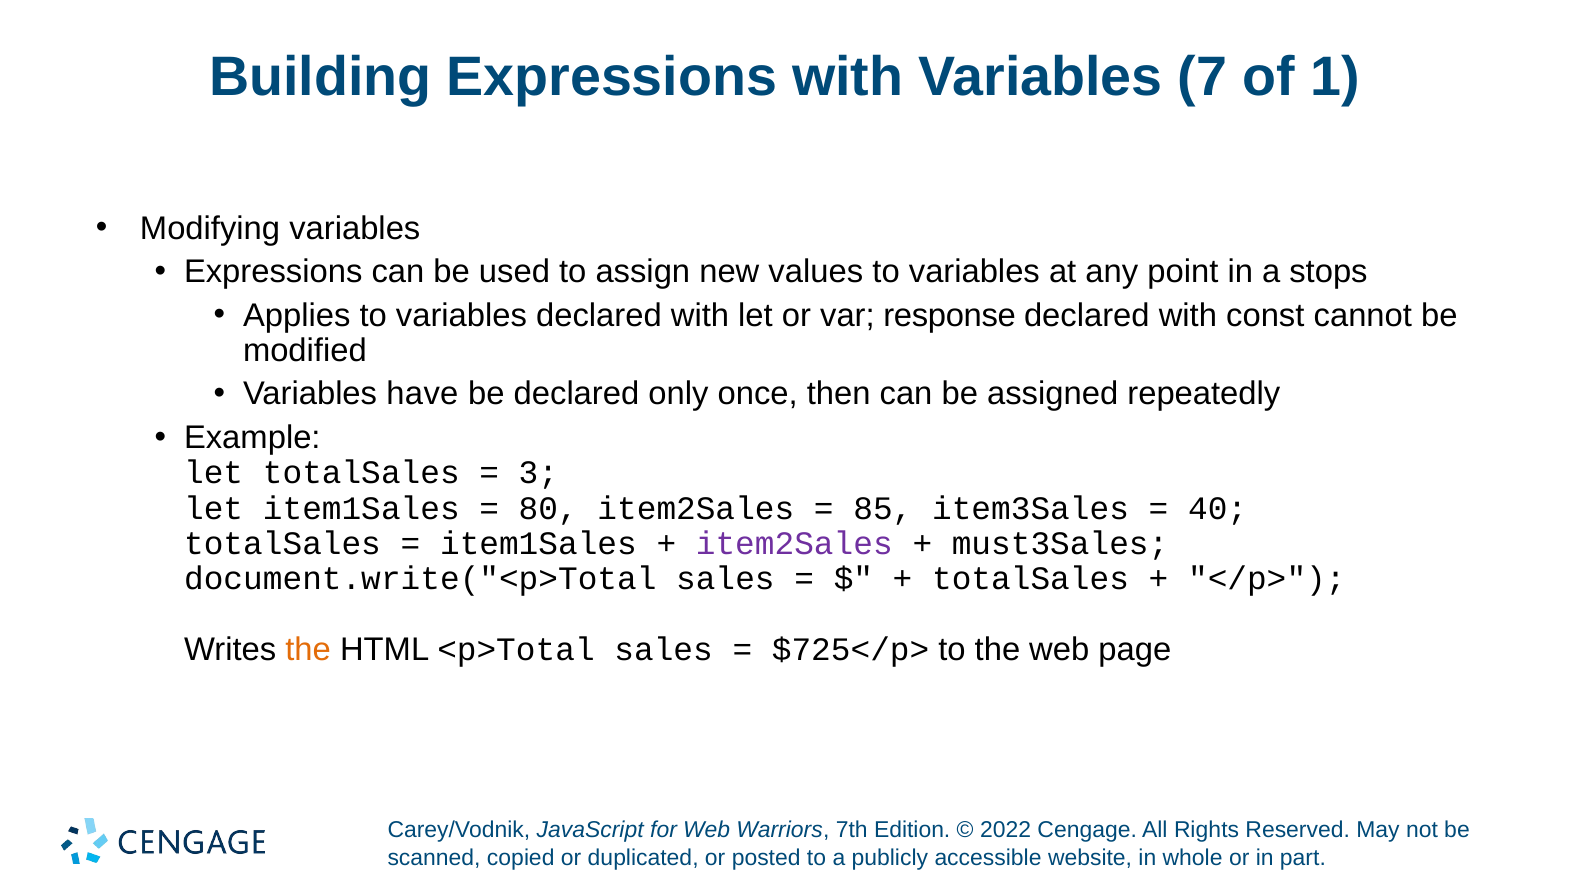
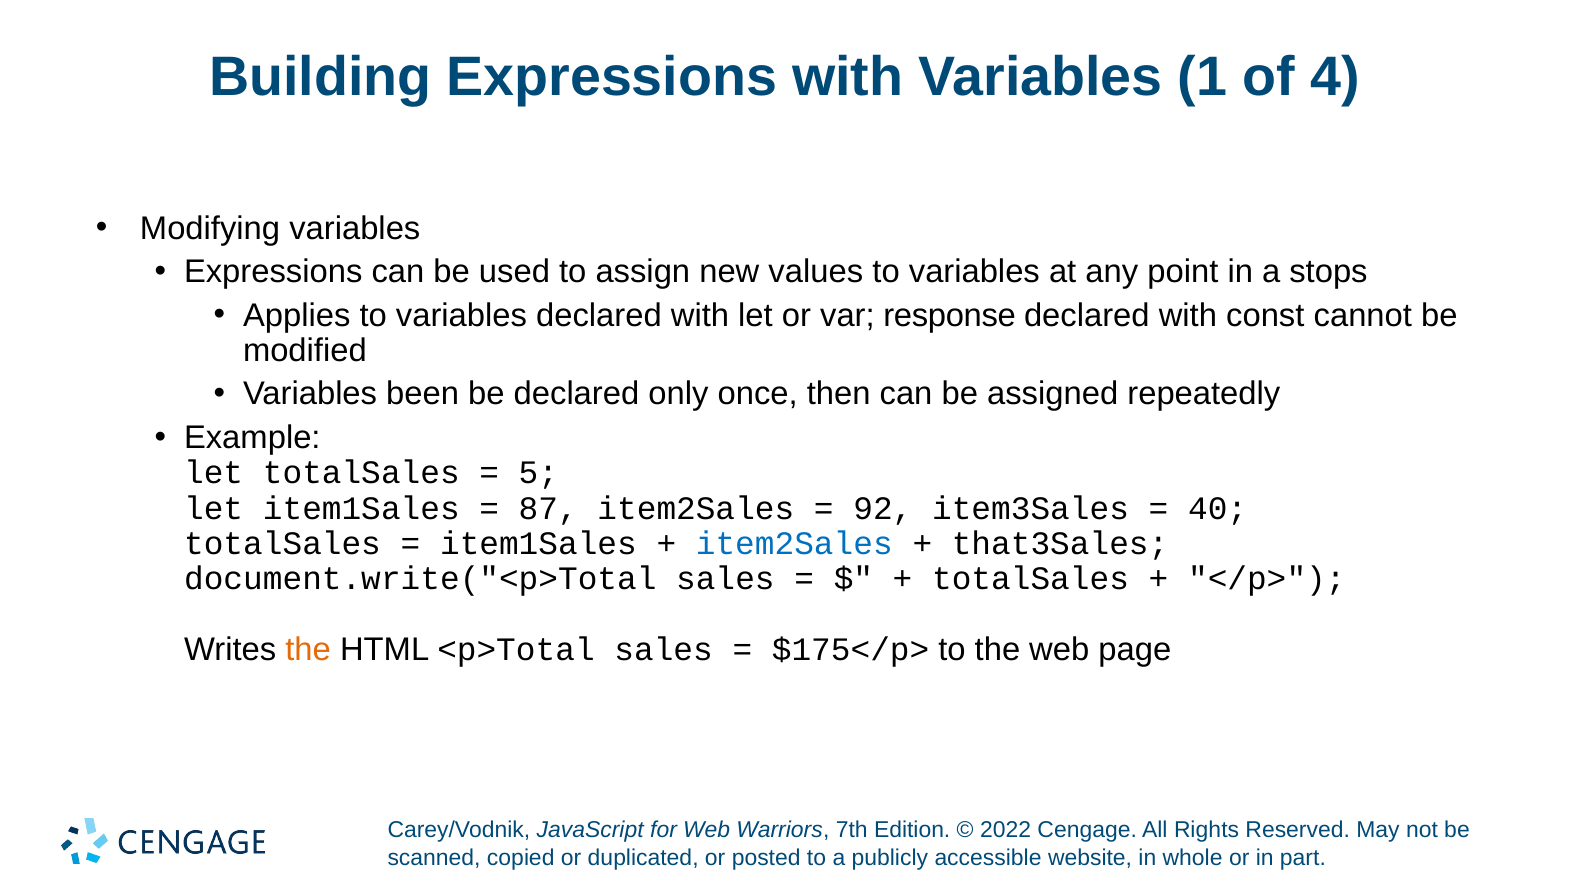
7: 7 -> 1
1: 1 -> 4
have: have -> been
3: 3 -> 5
80: 80 -> 87
85: 85 -> 92
item2Sales at (794, 544) colour: purple -> blue
must3Sales: must3Sales -> that3Sales
$725</p>: $725</p> -> $175</p>
